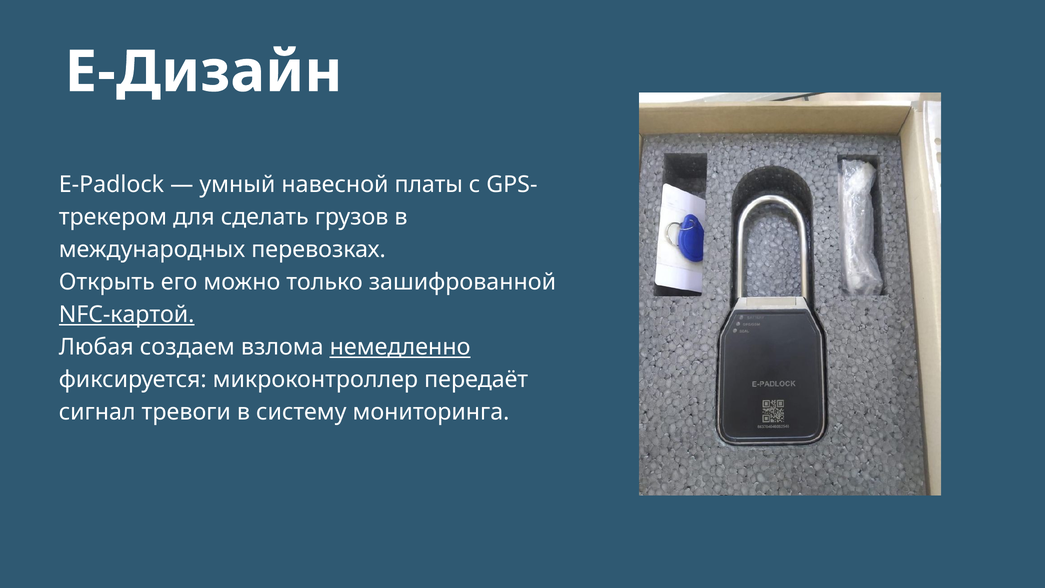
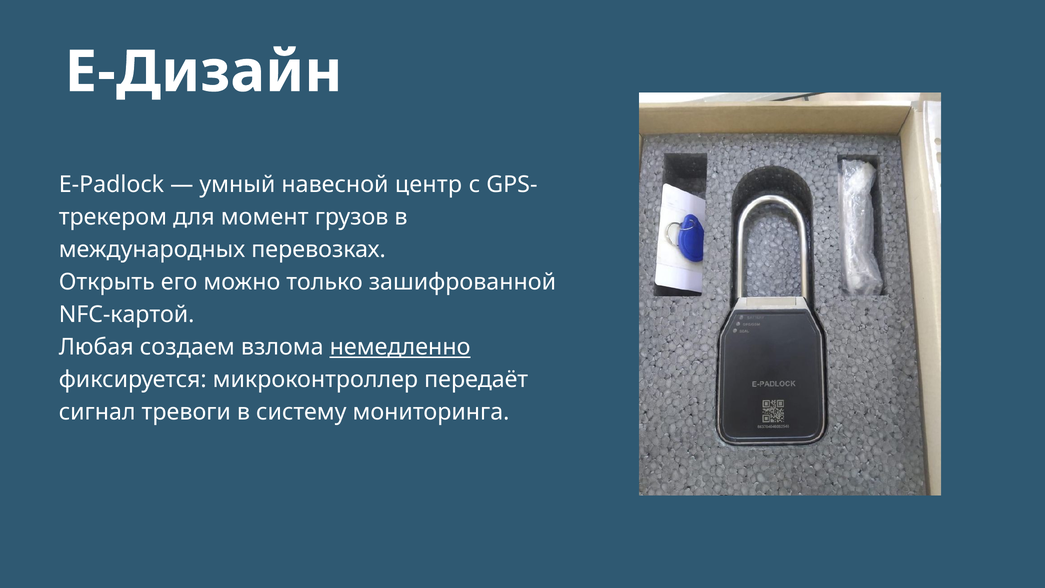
платы: платы -> центр
сделать: сделать -> момент
NFC-картой underline: present -> none
